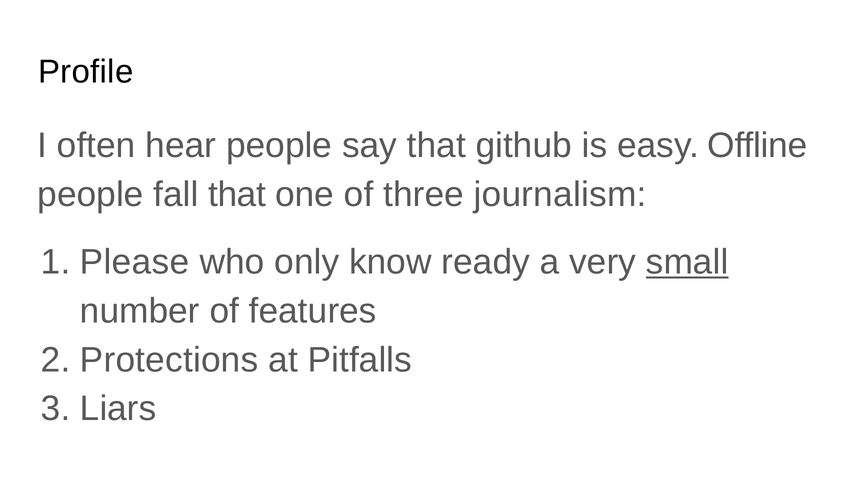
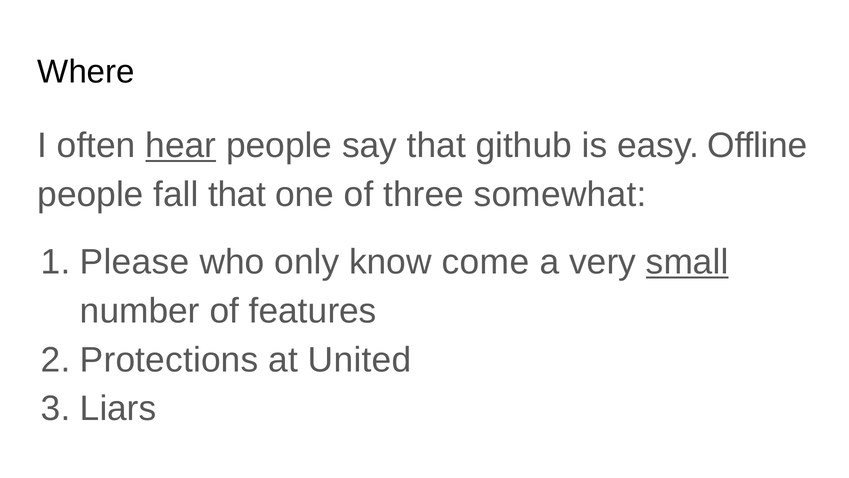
Profile: Profile -> Where
hear underline: none -> present
journalism: journalism -> somewhat
ready: ready -> come
Pitfalls: Pitfalls -> United
